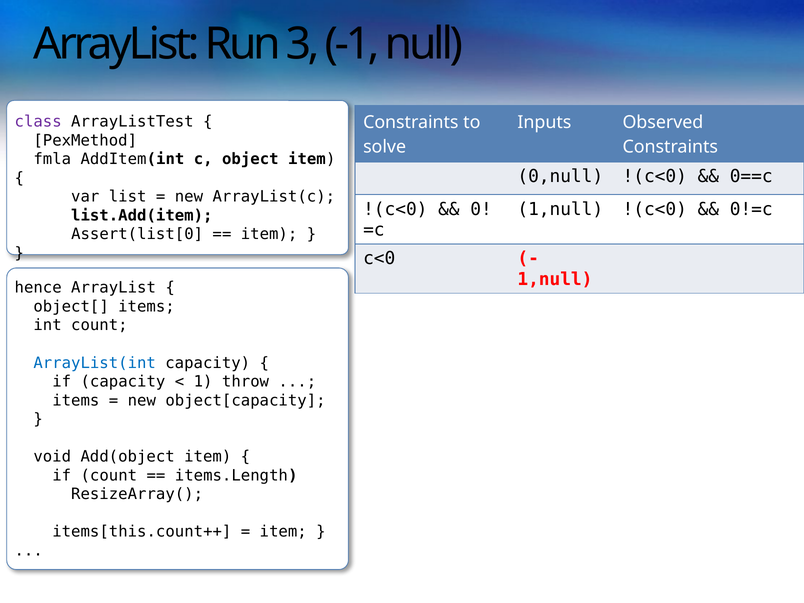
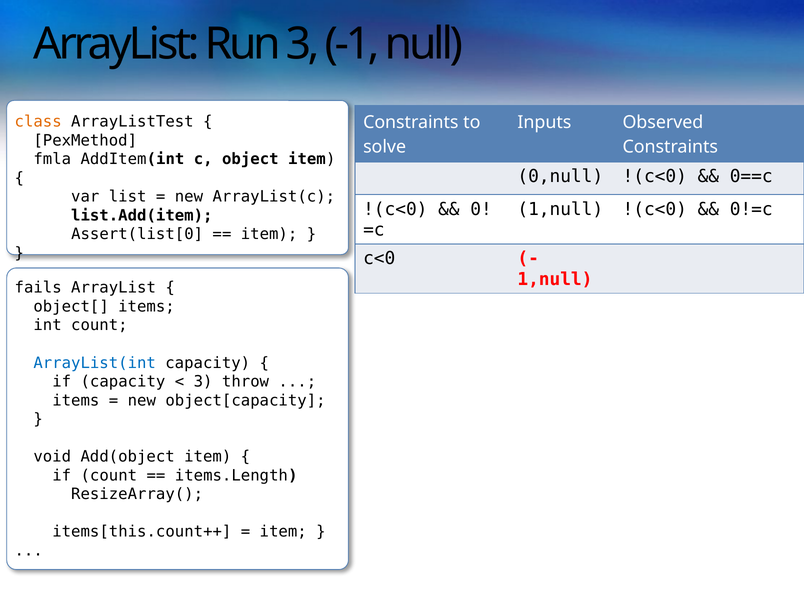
class colour: purple -> orange
hence: hence -> fails
1 at (203, 382): 1 -> 3
